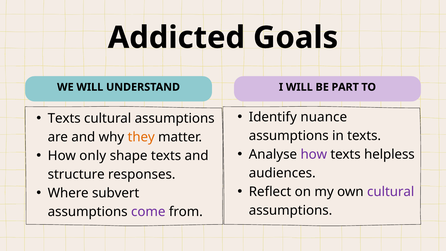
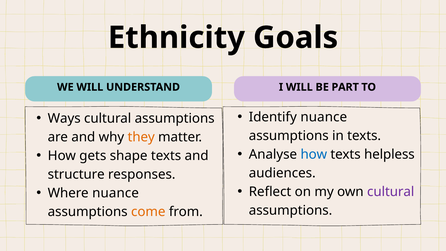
Addicted: Addicted -> Ethnicity
Texts at (64, 118): Texts -> Ways
how at (314, 154) colour: purple -> blue
only: only -> gets
Where subvert: subvert -> nuance
come colour: purple -> orange
